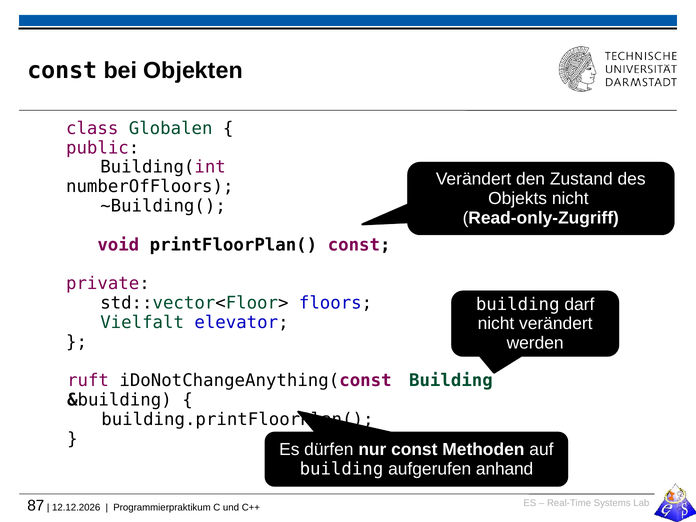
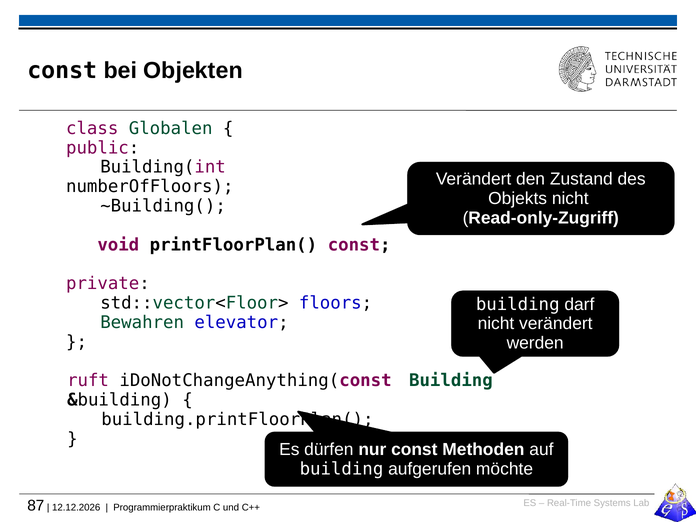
Vielfalt: Vielfalt -> Bewahren
anhand: anhand -> möchte
